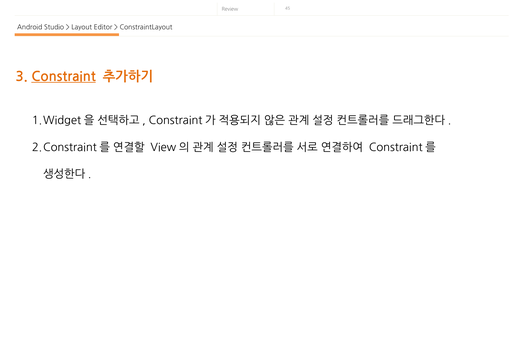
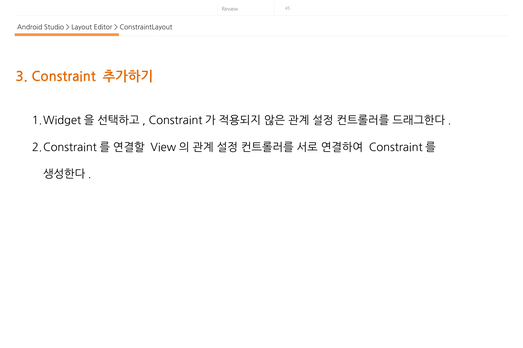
Constraint underline: present -> none
